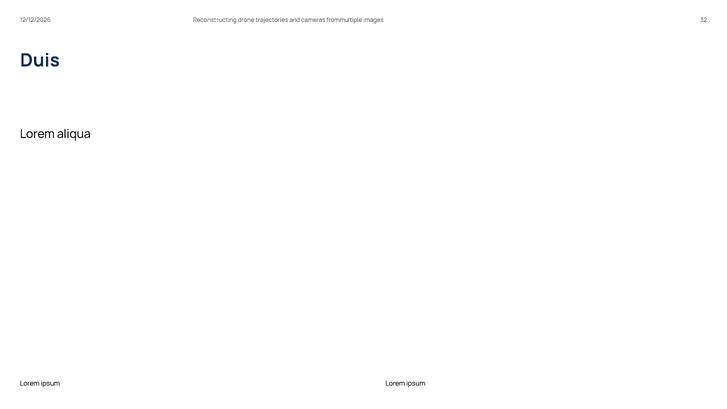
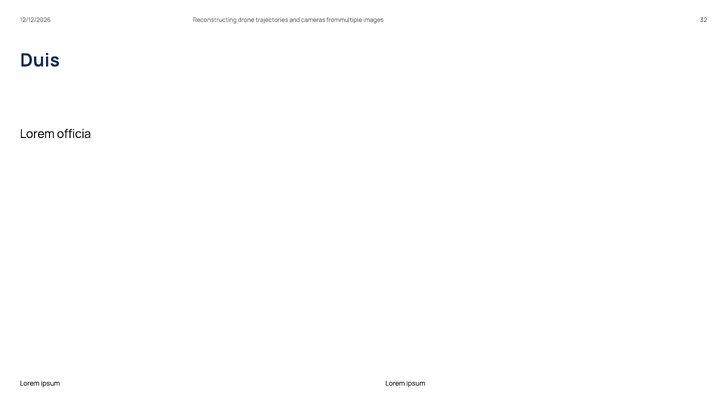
aliqua: aliqua -> officia
